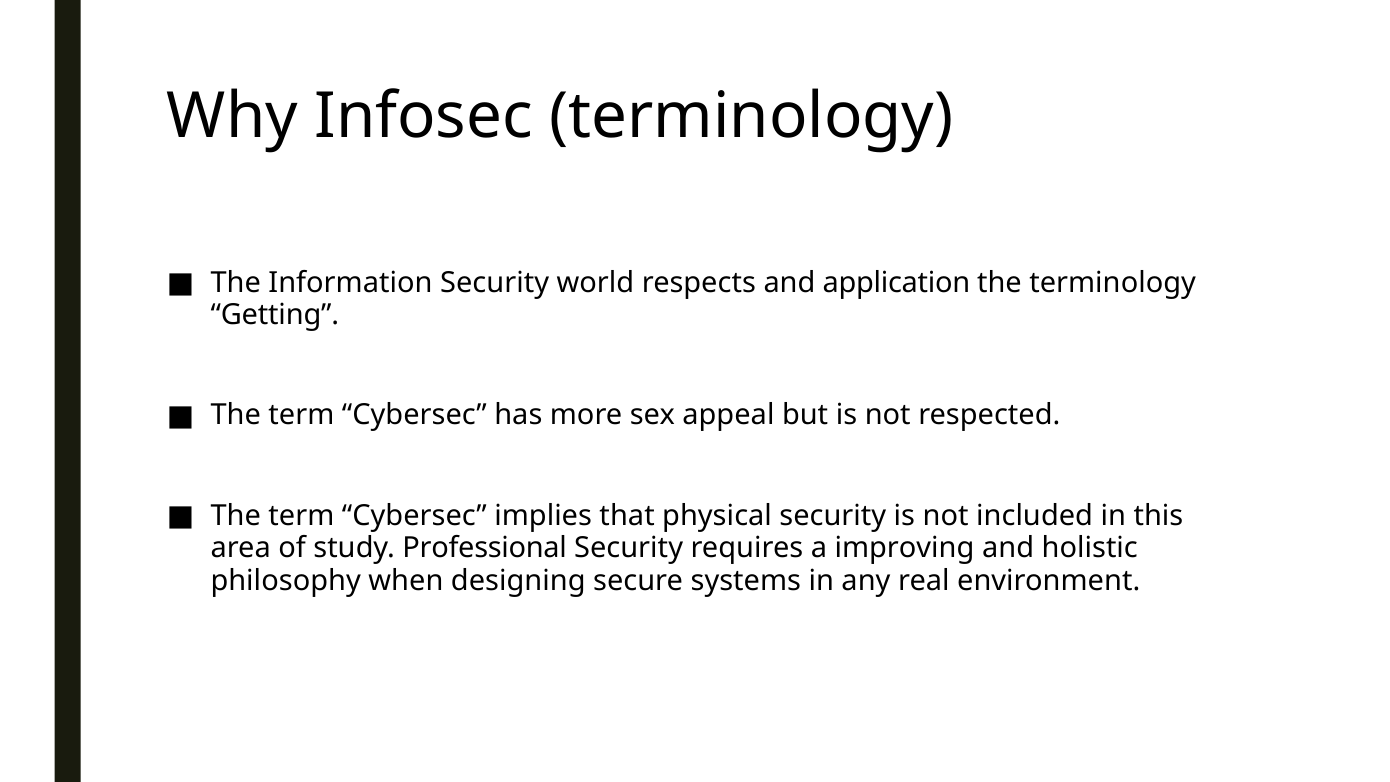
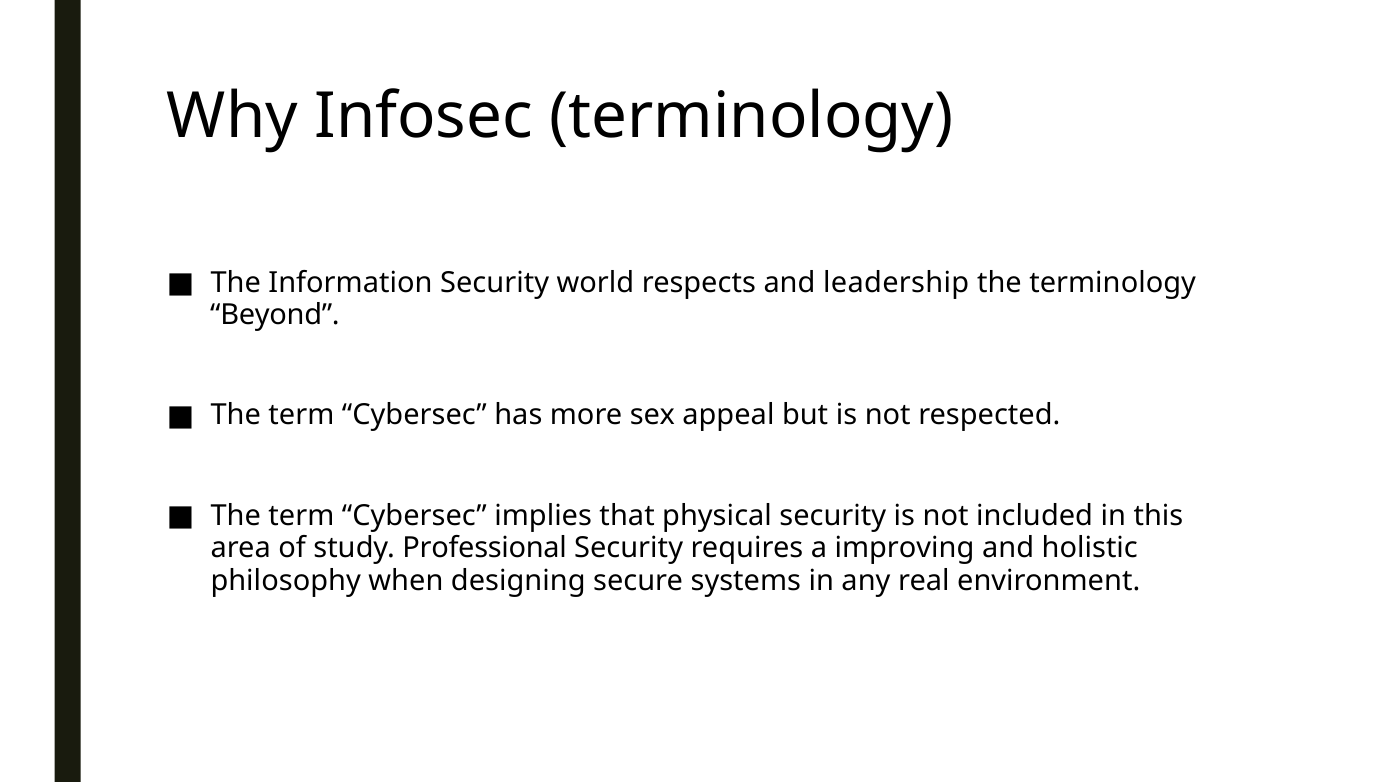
application: application -> leadership
Getting: Getting -> Beyond
